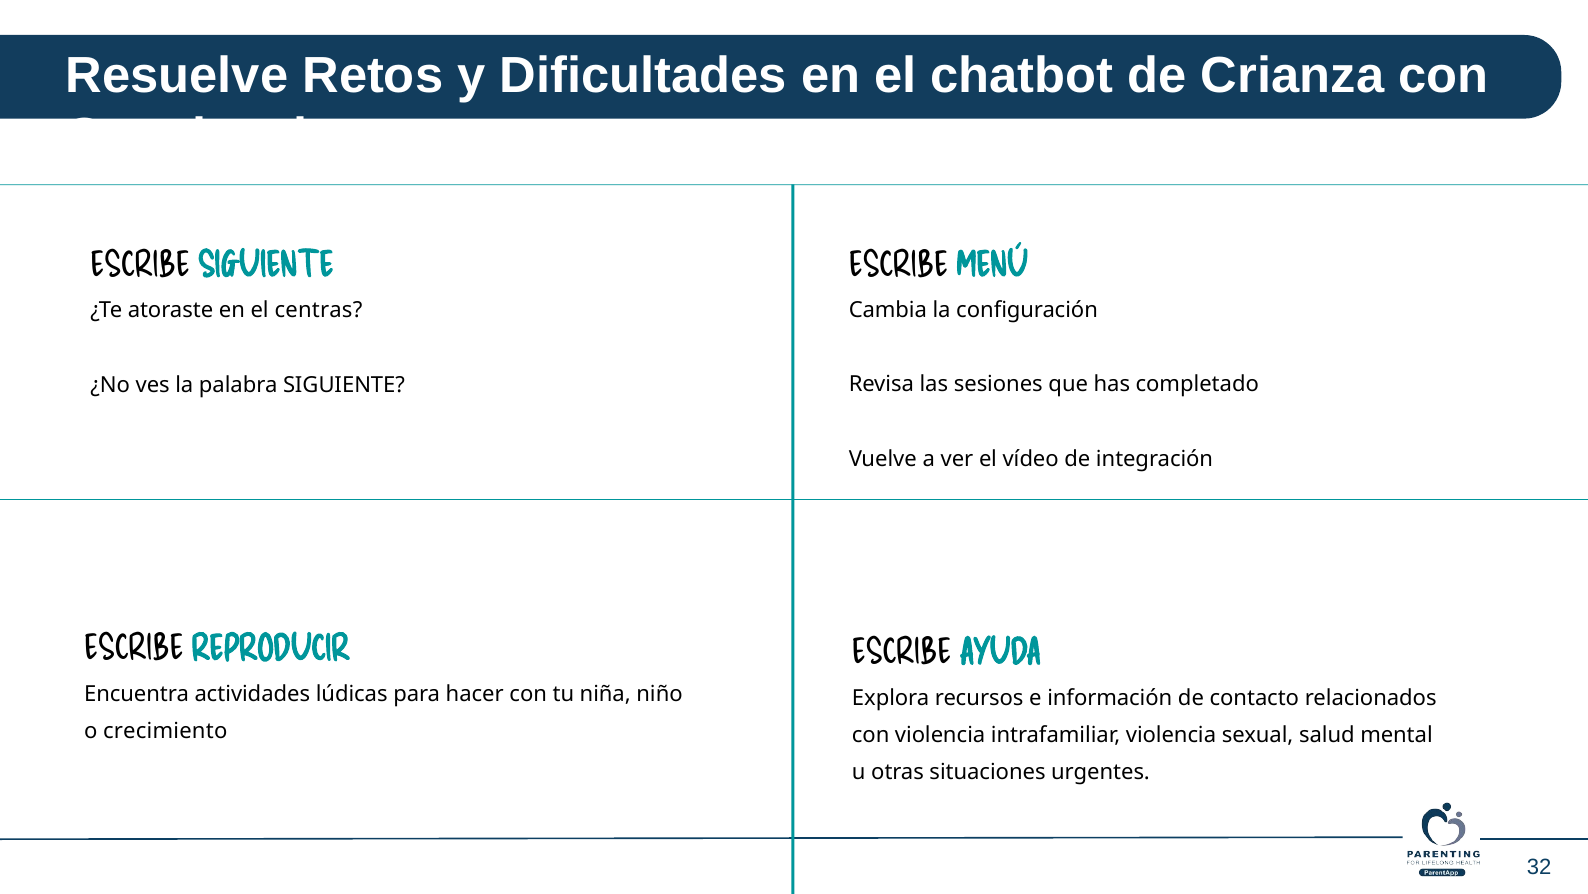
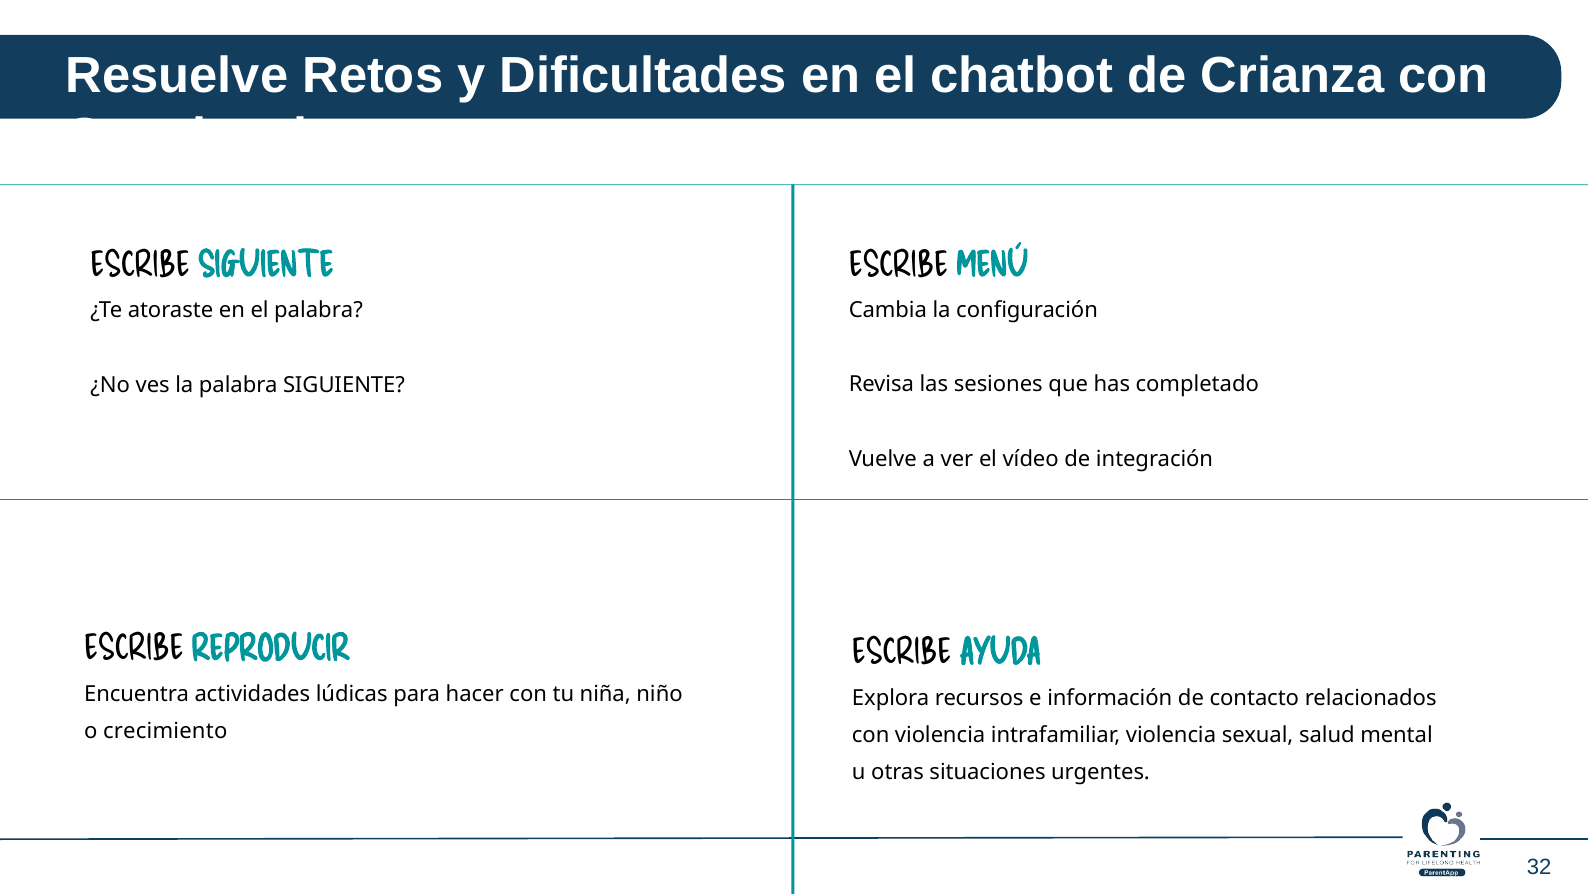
el centras: centras -> palabra
